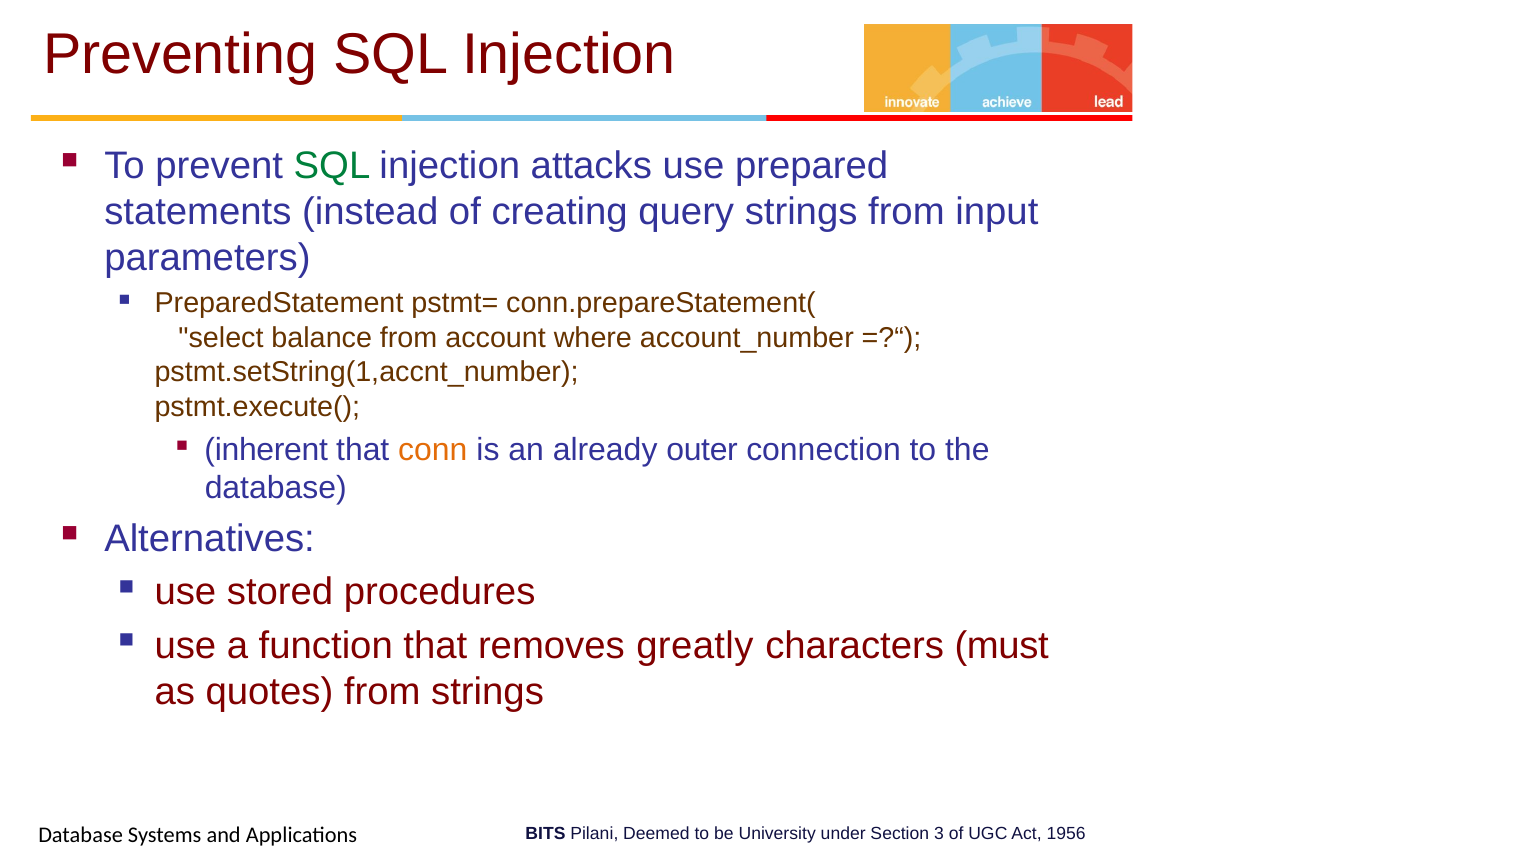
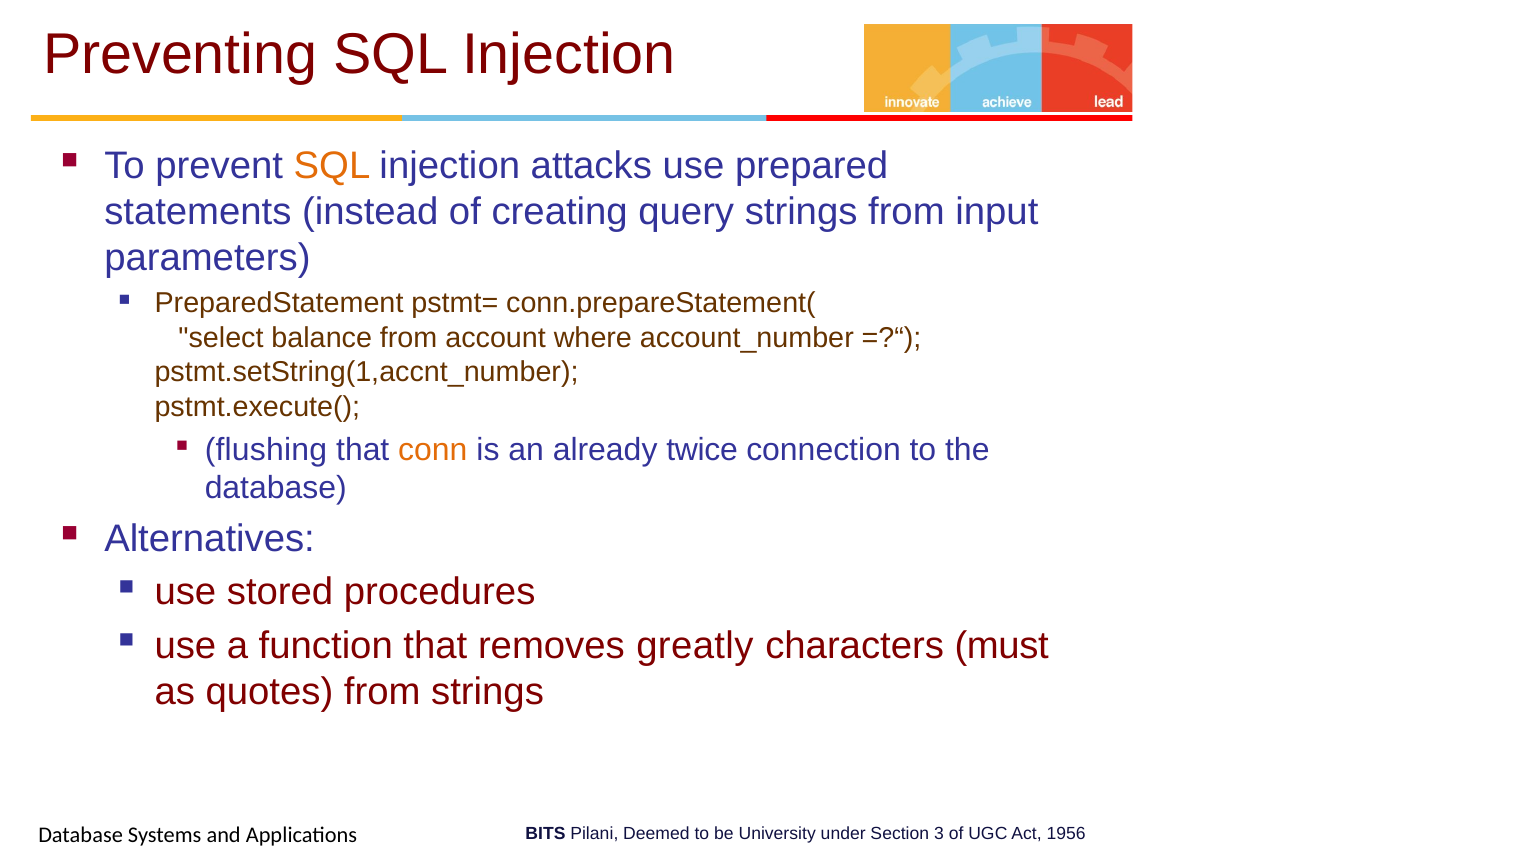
SQL at (332, 166) colour: green -> orange
inherent: inherent -> flushing
outer: outer -> twice
